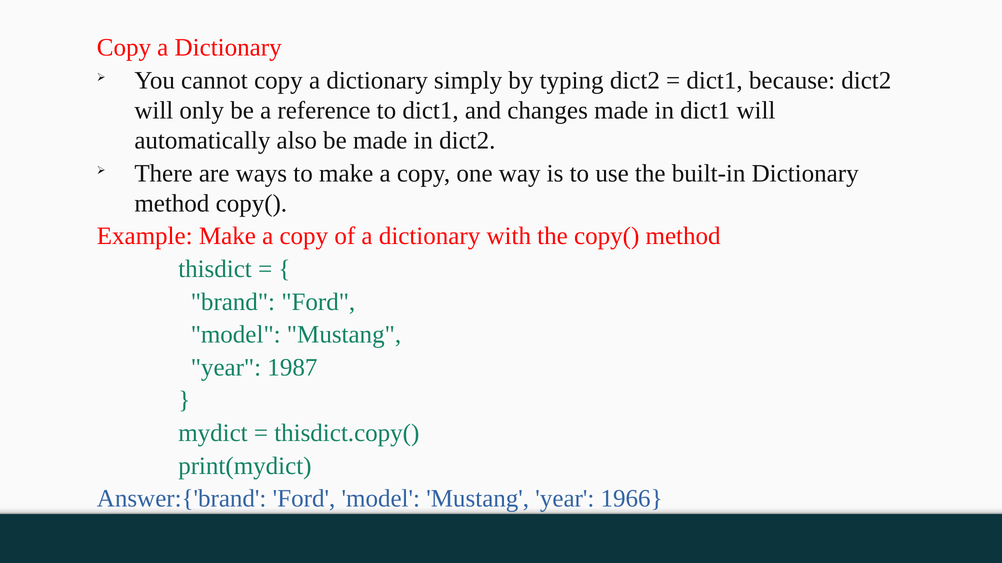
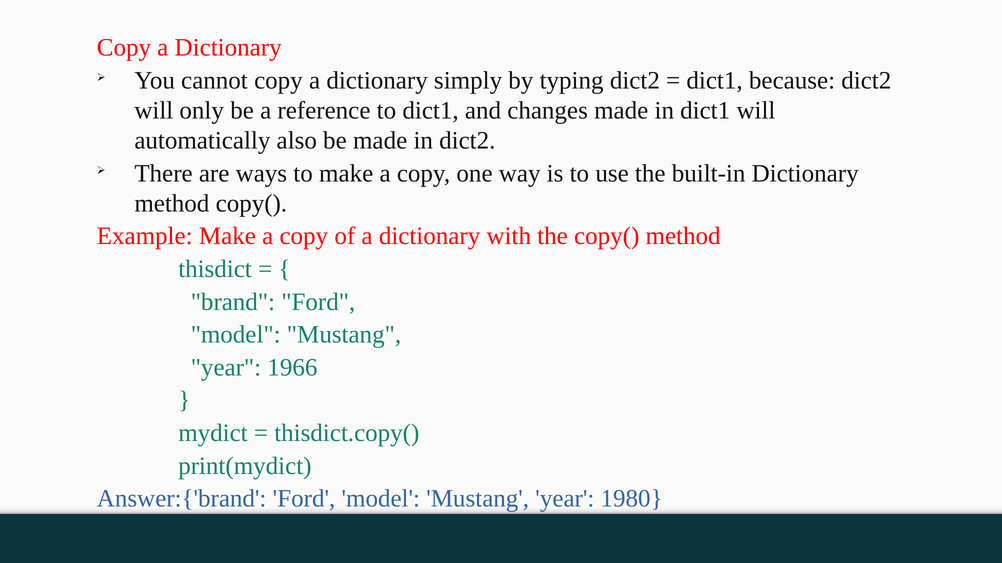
1987: 1987 -> 1966
1966: 1966 -> 1980
